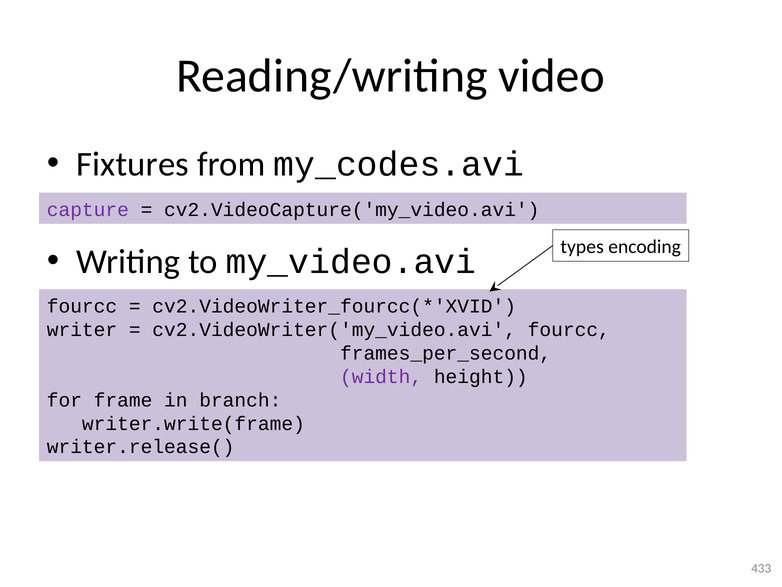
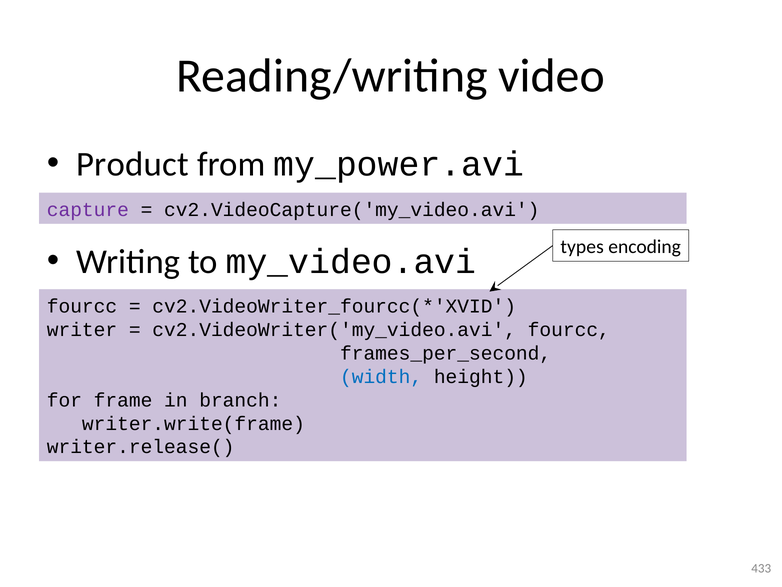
Fixtures: Fixtures -> Product
my_codes.avi: my_codes.avi -> my_power.avi
width colour: purple -> blue
